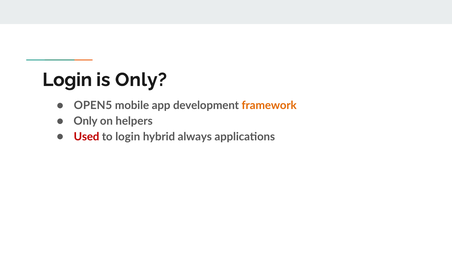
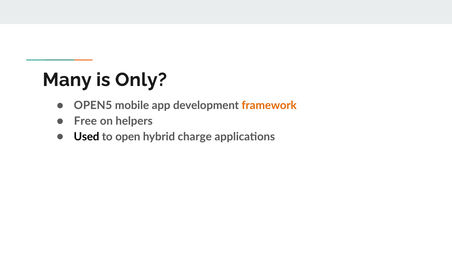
Login at (67, 80): Login -> Many
Only at (86, 121): Only -> Free
Used colour: red -> black
to login: login -> open
always: always -> charge
